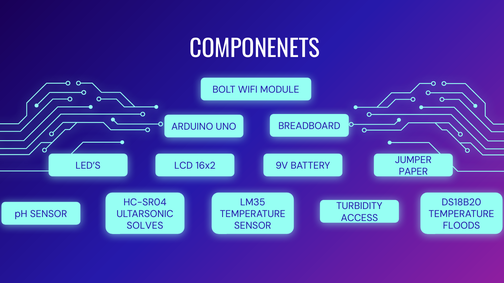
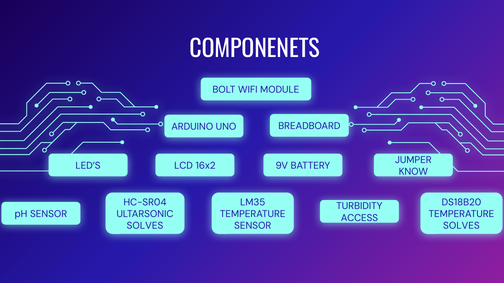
PAPER: PAPER -> KNOW
FLOODS at (461, 226): FLOODS -> SOLVES
